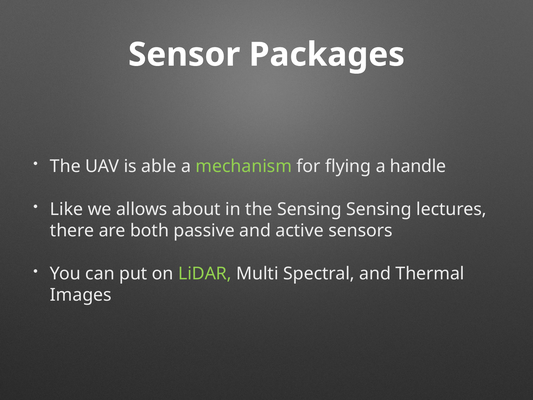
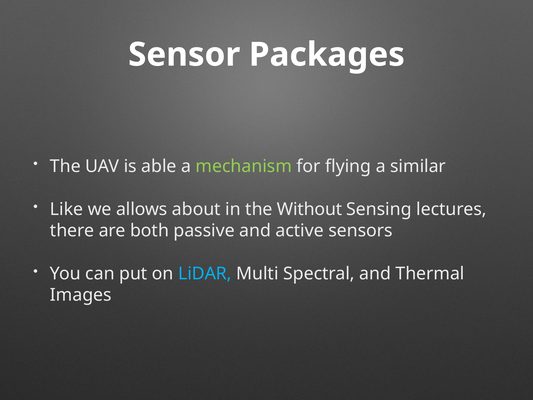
handle: handle -> similar
the Sensing: Sensing -> Without
LiDAR colour: light green -> light blue
